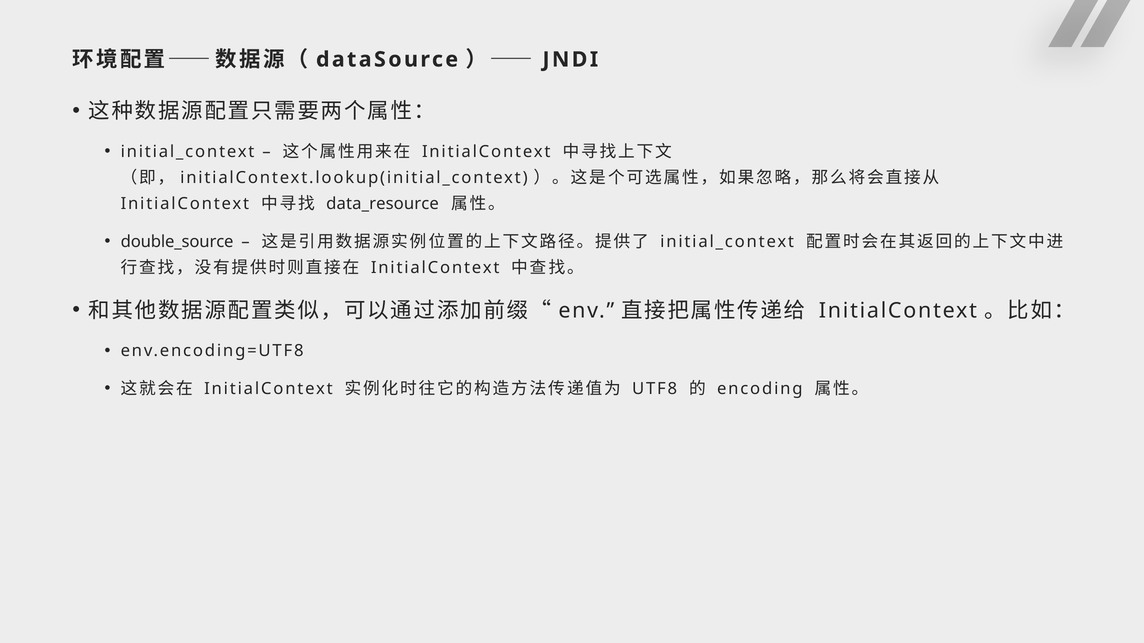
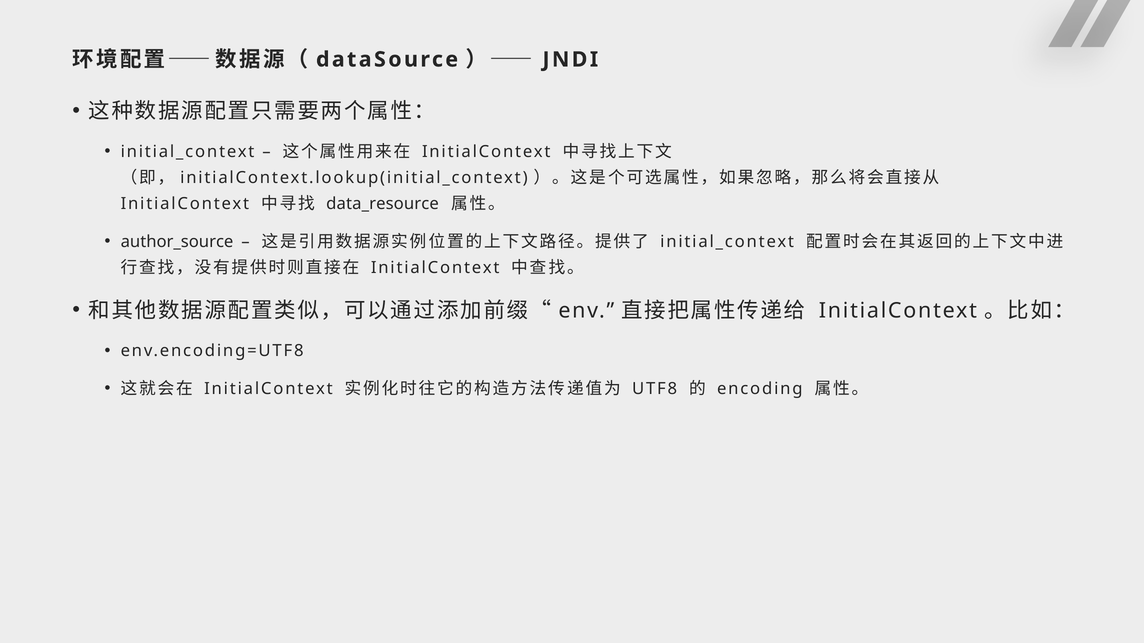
double_source: double_source -> author_source
